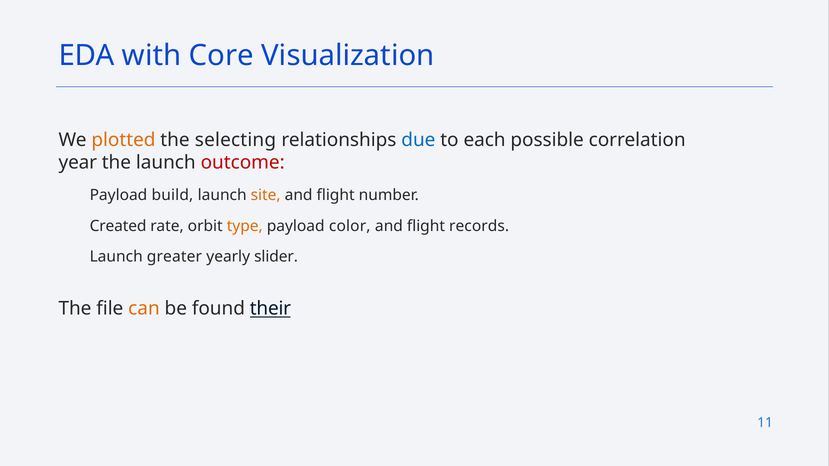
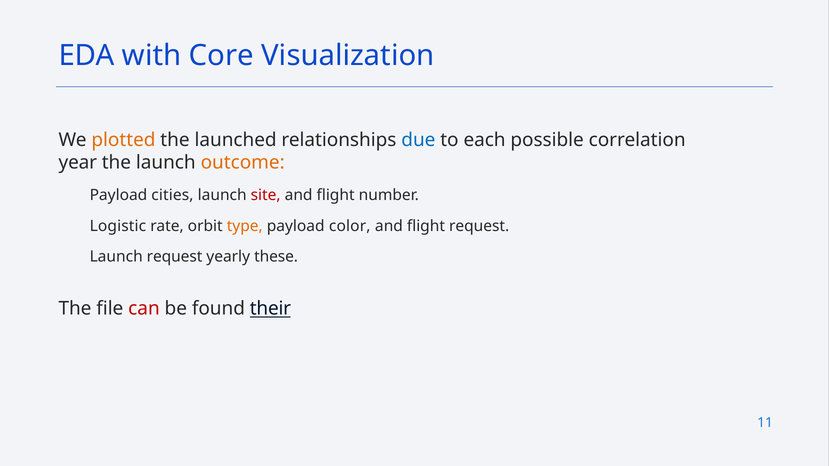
selecting: selecting -> launched
outcome colour: red -> orange
build: build -> cities
site colour: orange -> red
Created: Created -> Logistic
flight records: records -> request
Launch greater: greater -> request
slider: slider -> these
can colour: orange -> red
